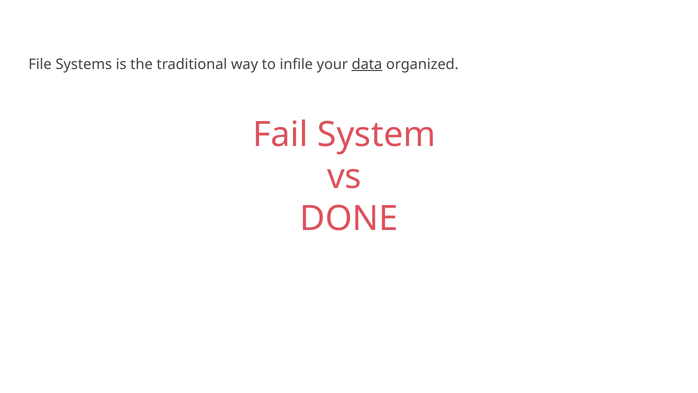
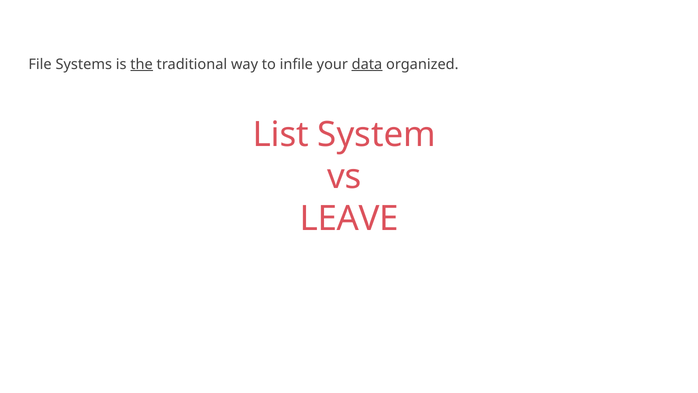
the underline: none -> present
Fail: Fail -> List
DONE: DONE -> LEAVE
